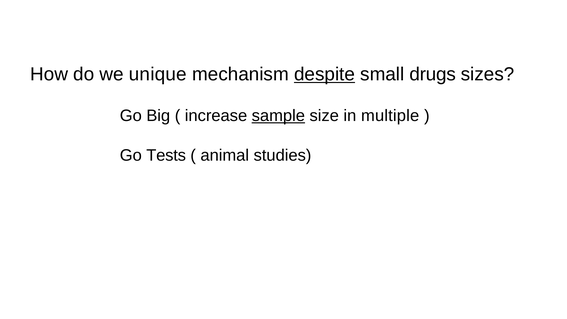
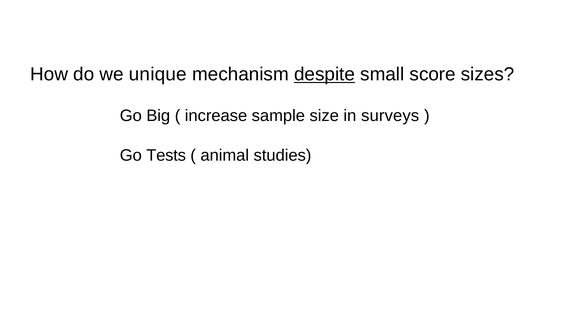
drugs: drugs -> score
sample underline: present -> none
multiple: multiple -> surveys
